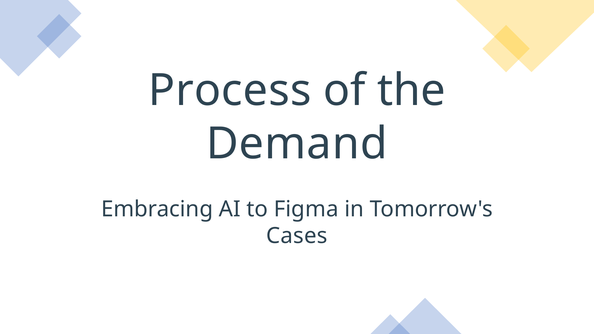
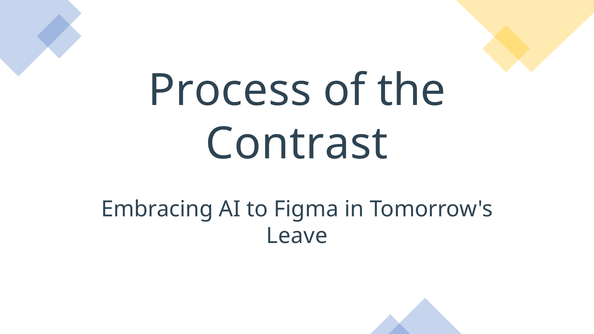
Demand: Demand -> Contrast
Cases: Cases -> Leave
